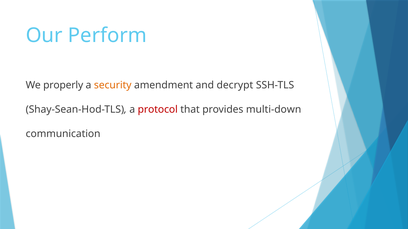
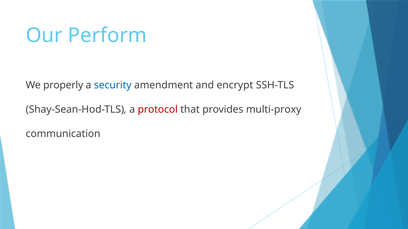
security colour: orange -> blue
decrypt: decrypt -> encrypt
multi-down: multi-down -> multi-proxy
